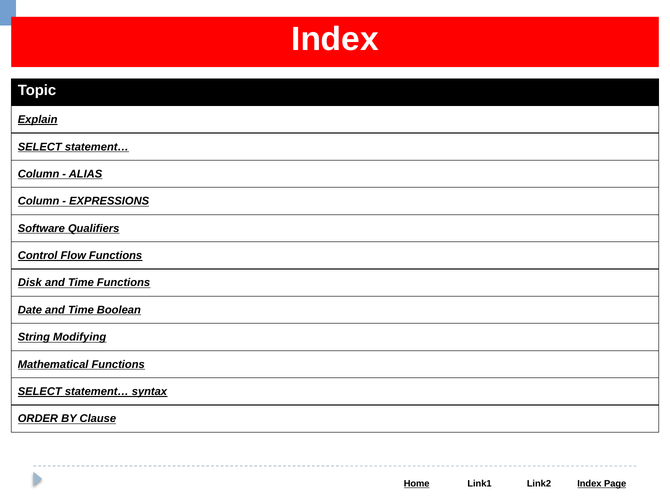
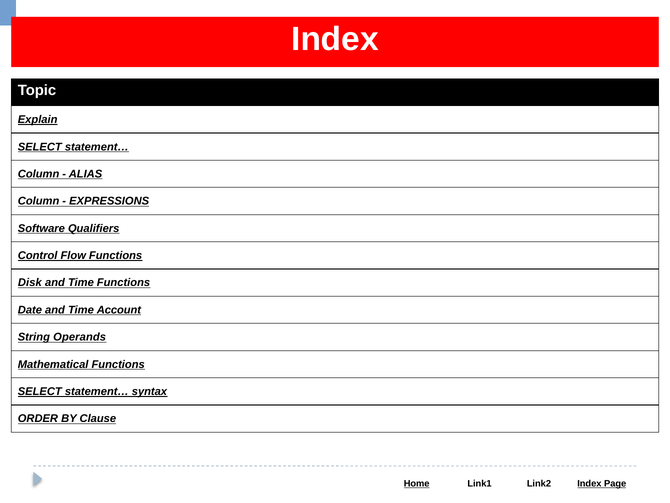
Boolean: Boolean -> Account
Modifying: Modifying -> Operands
